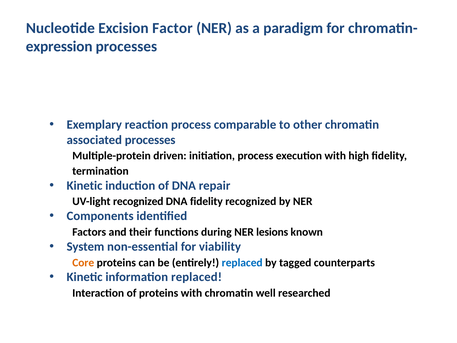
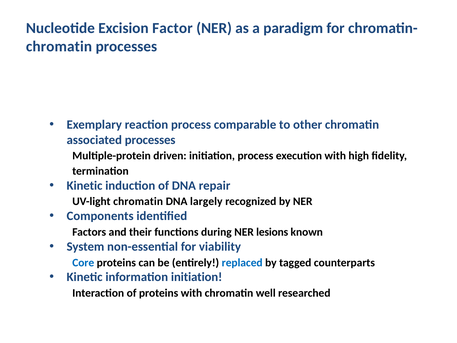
expression at (59, 46): expression -> chromatin
UV-light recognized: recognized -> chromatin
DNA fidelity: fidelity -> largely
Core colour: orange -> blue
information replaced: replaced -> initiation
